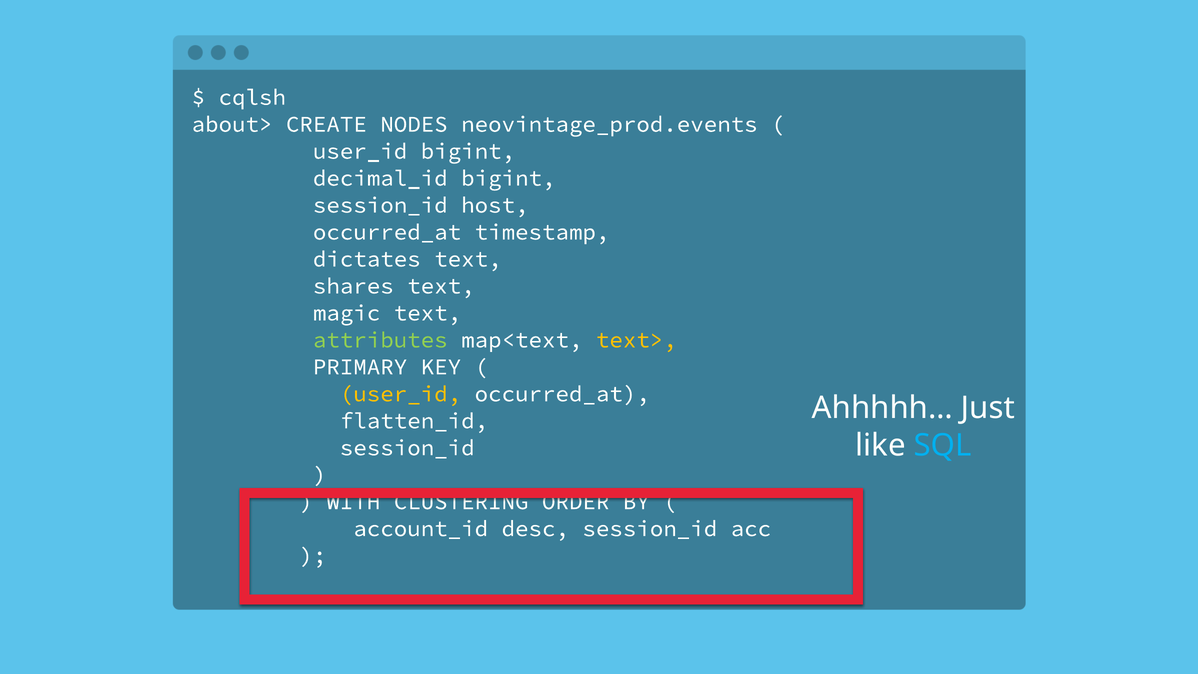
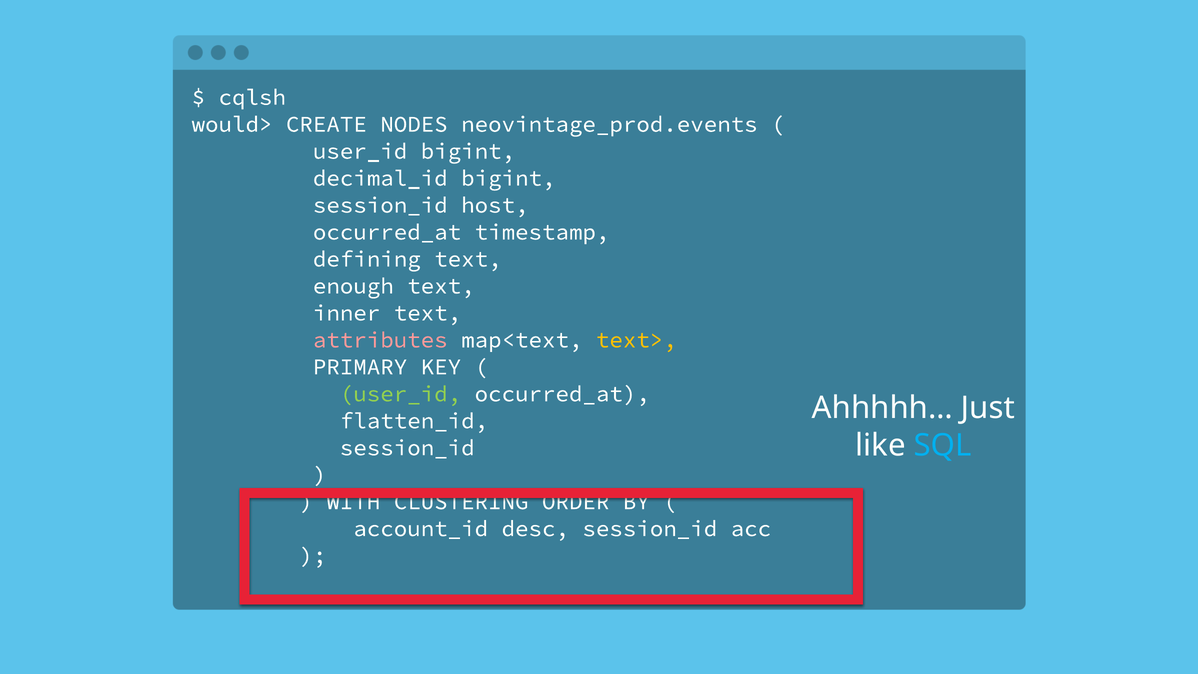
about>: about> -> would>
dictates: dictates -> defining
shares: shares -> enough
magic: magic -> inner
attributes colour: light green -> pink
user_id at (401, 394) colour: yellow -> light green
